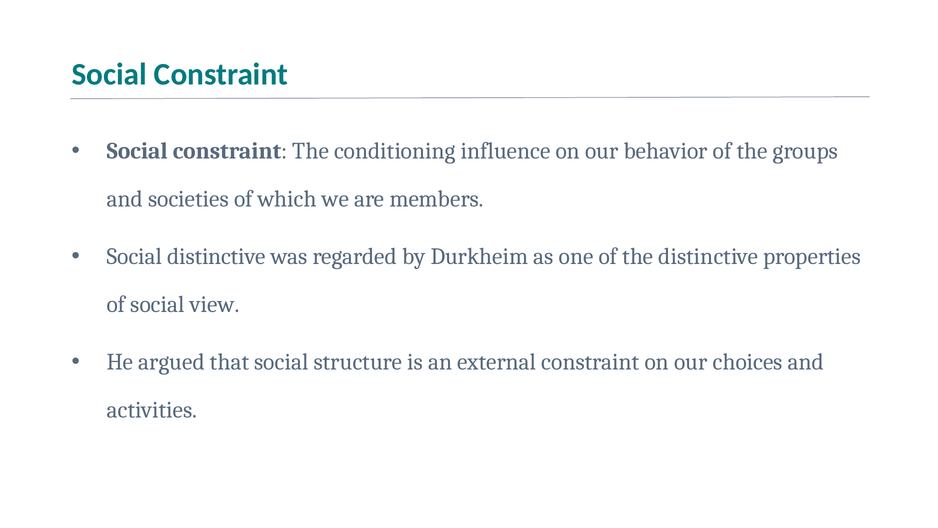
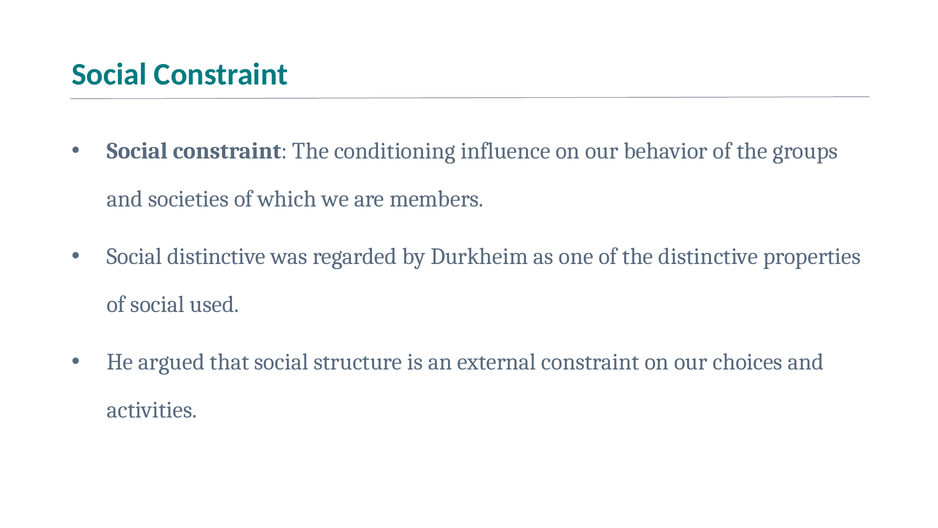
view: view -> used
